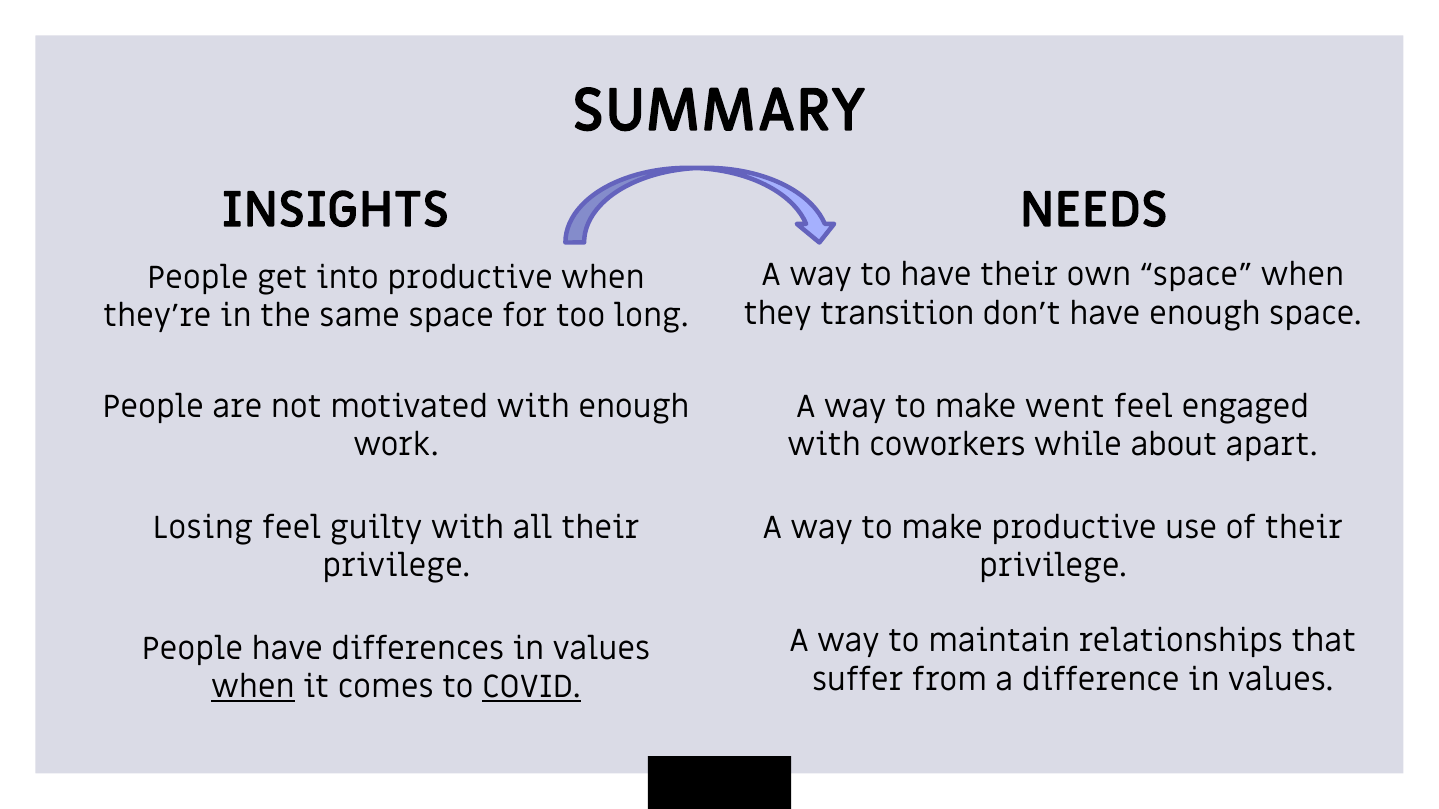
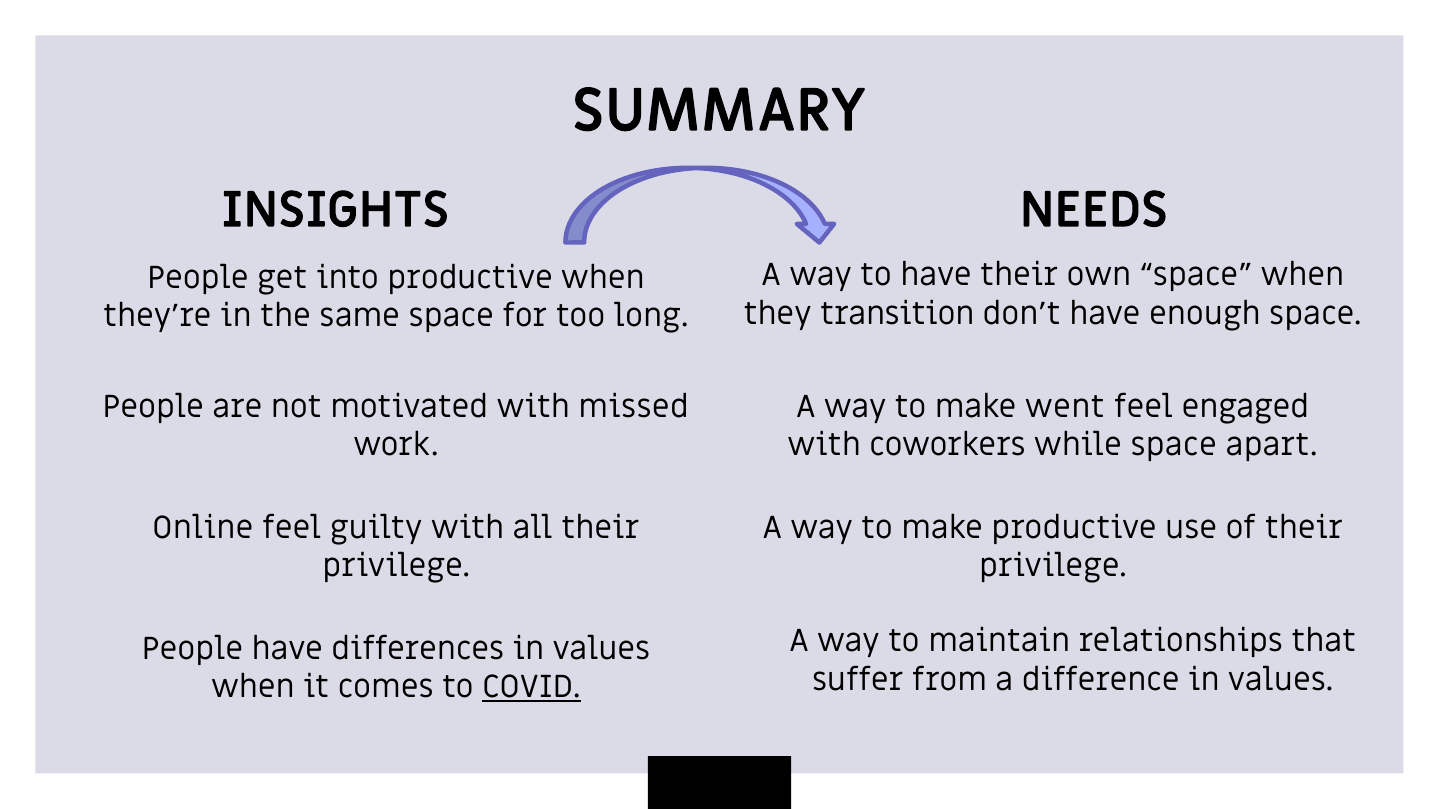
with enough: enough -> missed
while about: about -> space
Losing: Losing -> Online
when at (253, 687) underline: present -> none
